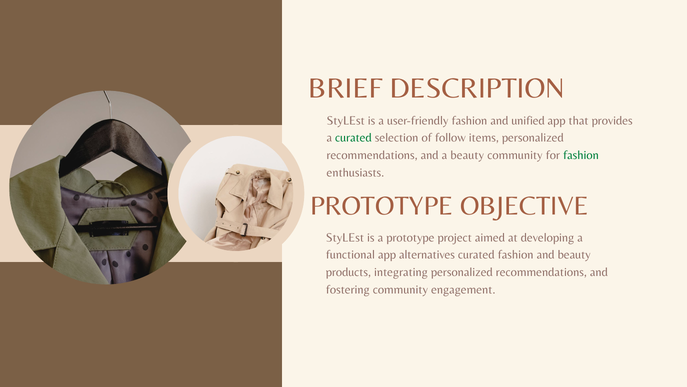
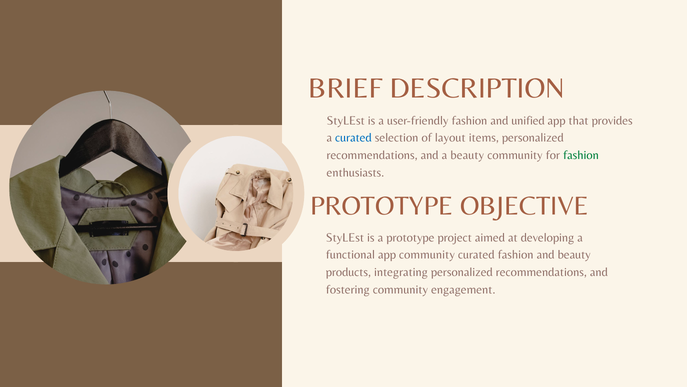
curated at (353, 138) colour: green -> blue
follow: follow -> layout
app alternatives: alternatives -> community
